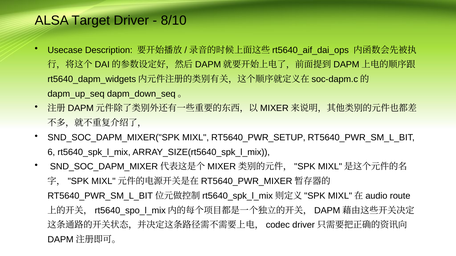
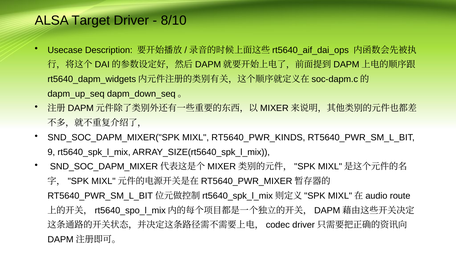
RT5640_PWR_SETUP: RT5640_PWR_SETUP -> RT5640_PWR_KINDS
6: 6 -> 9
